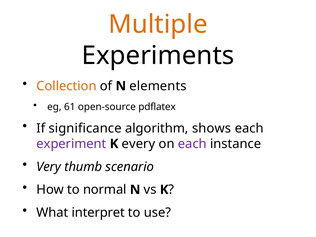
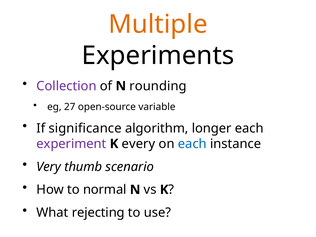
Collection colour: orange -> purple
elements: elements -> rounding
61: 61 -> 27
pdflatex: pdflatex -> variable
shows: shows -> longer
each at (192, 144) colour: purple -> blue
interpret: interpret -> rejecting
